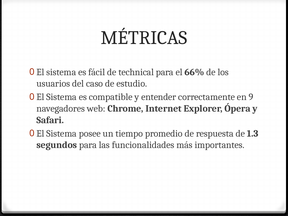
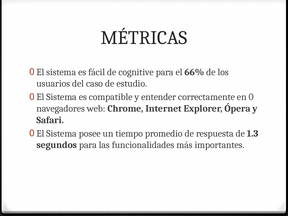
technical: technical -> cognitive
en 9: 9 -> 0
